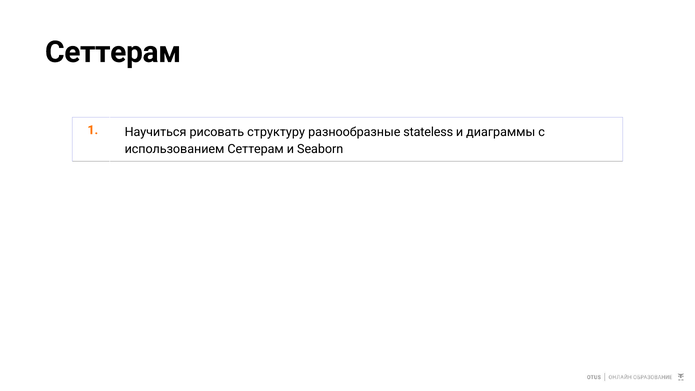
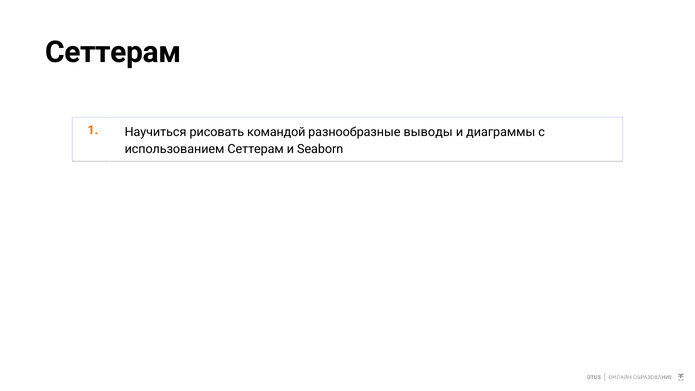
структуру: структуру -> командой
stateless: stateless -> выводы
